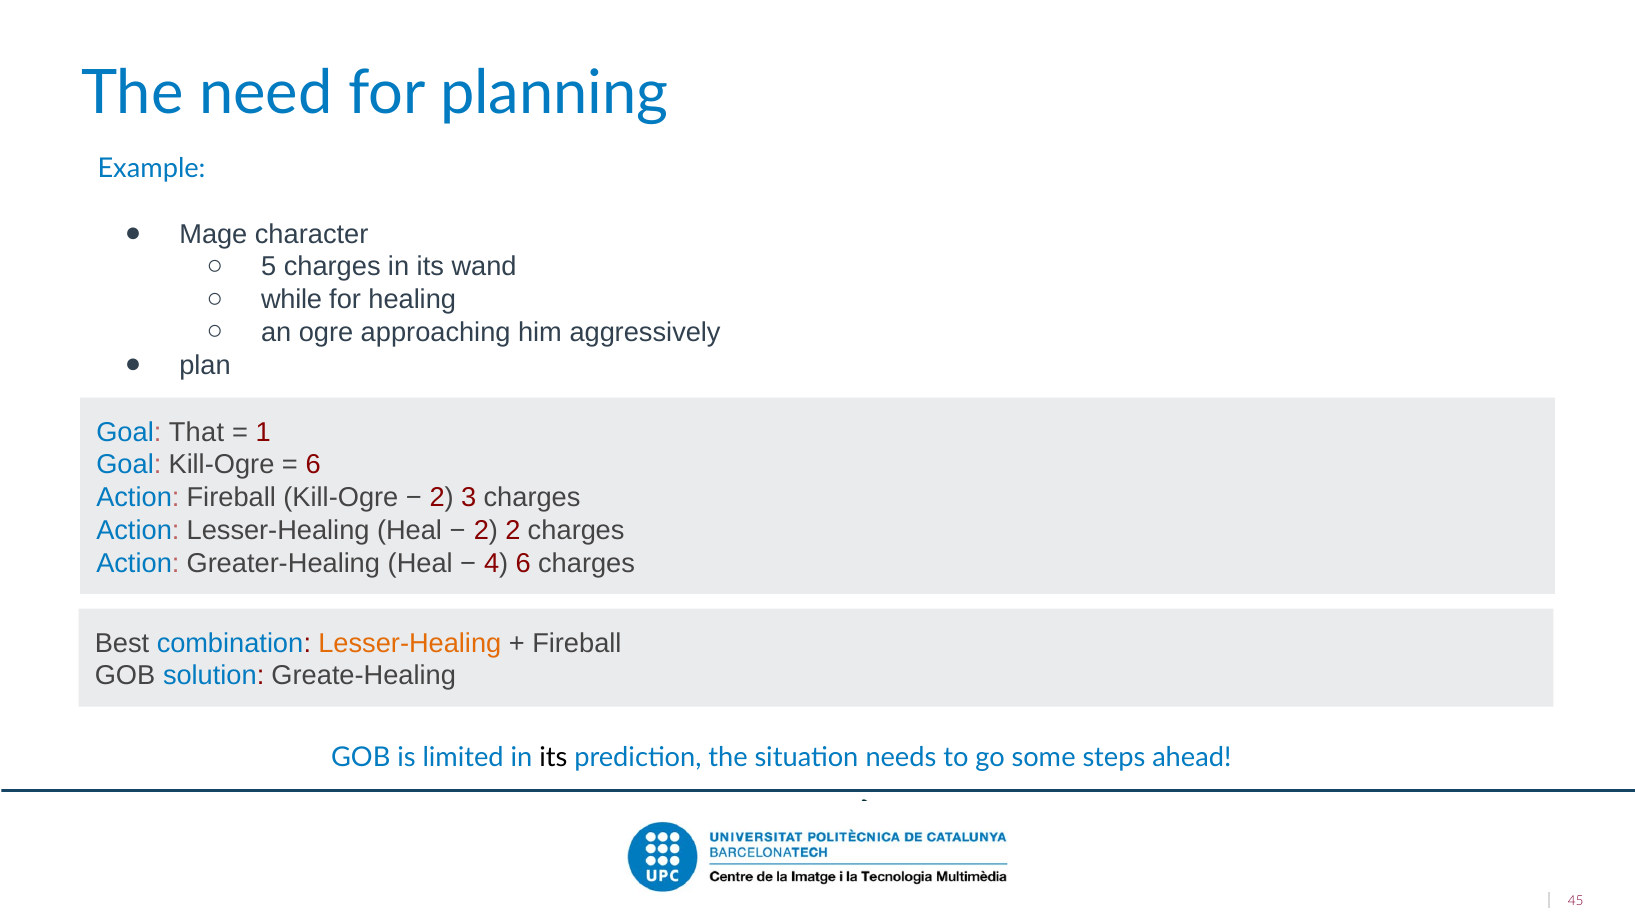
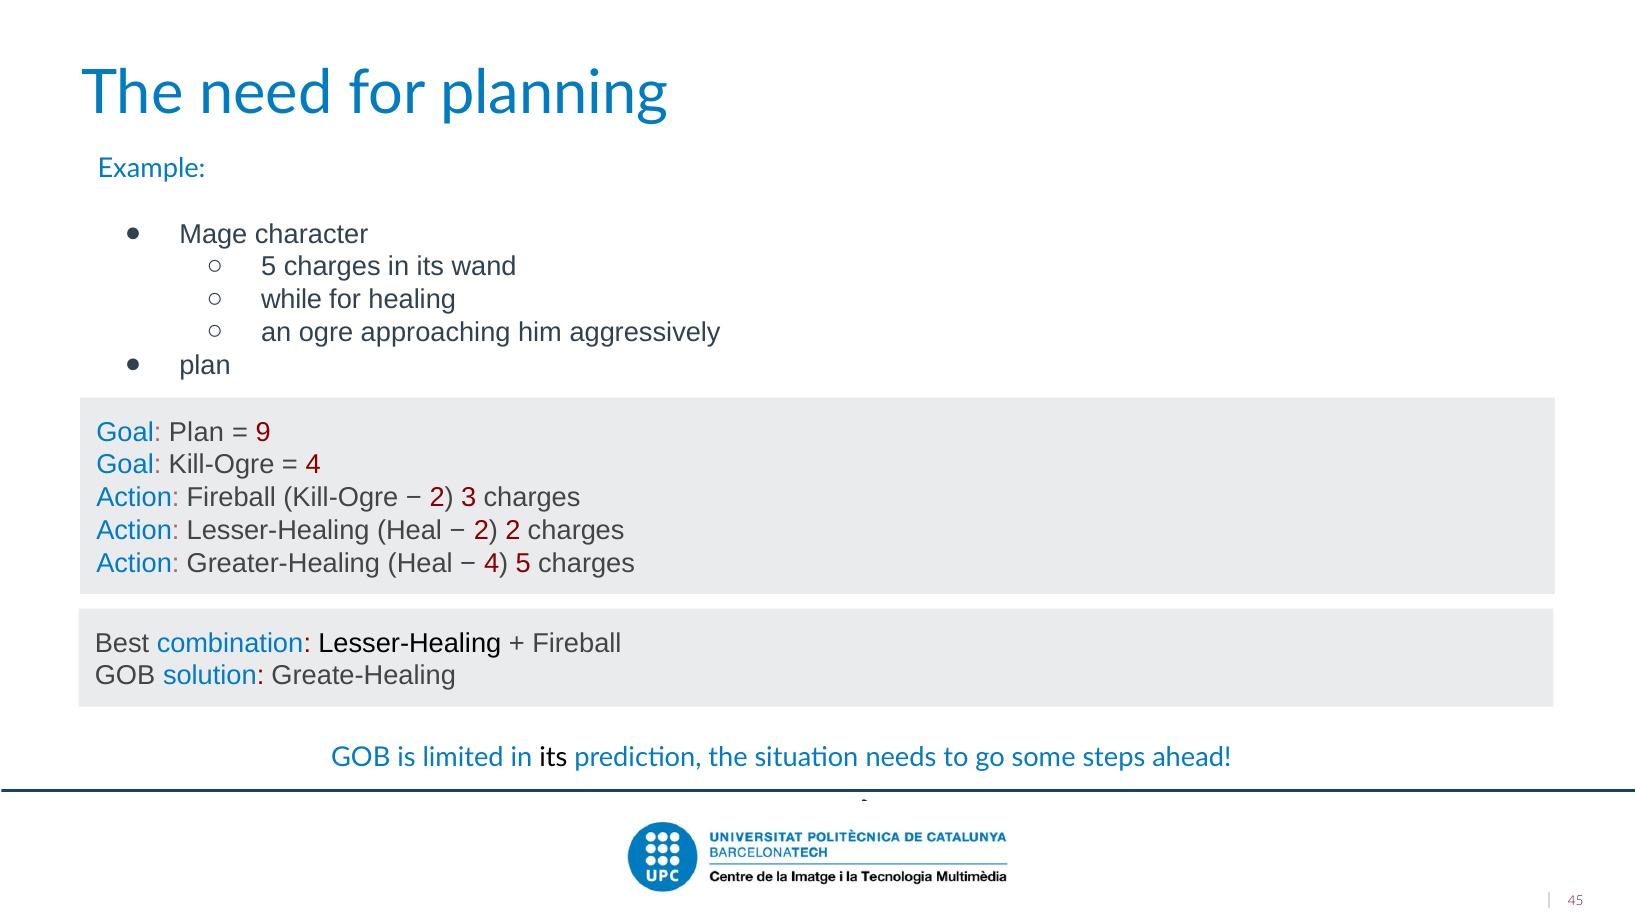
Goal That: That -> Plan
1: 1 -> 9
6 at (313, 465): 6 -> 4
4 6: 6 -> 5
Lesser-Healing at (410, 643) colour: orange -> black
